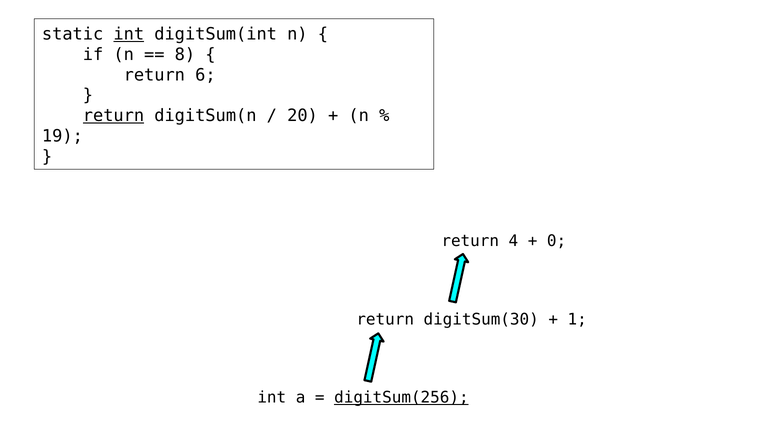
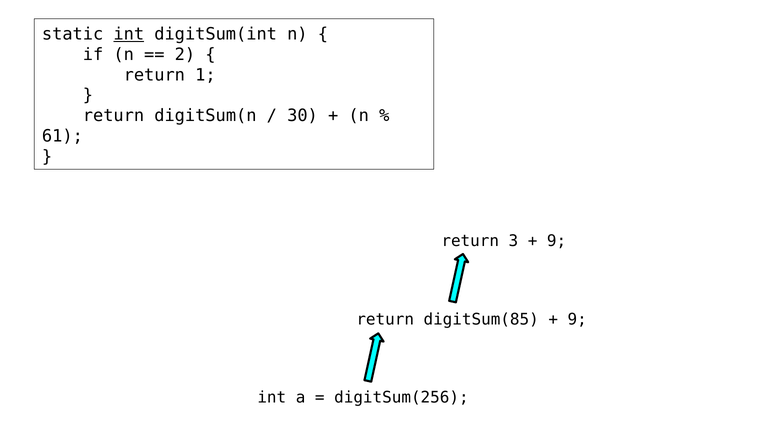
8: 8 -> 2
6: 6 -> 1
return at (113, 116) underline: present -> none
20: 20 -> 30
19: 19 -> 61
4: 4 -> 3
0 at (557, 241): 0 -> 9
digitSum(30: digitSum(30 -> digitSum(85
1 at (577, 319): 1 -> 9
digitSum(256 underline: present -> none
